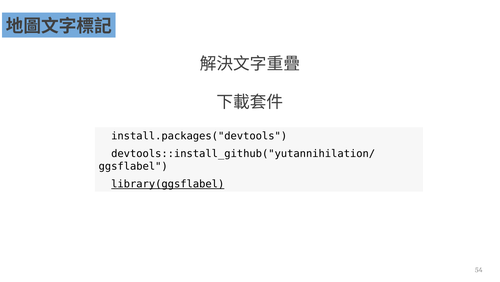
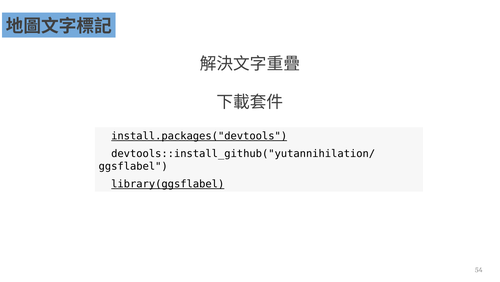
install.packages("devtools underline: none -> present
